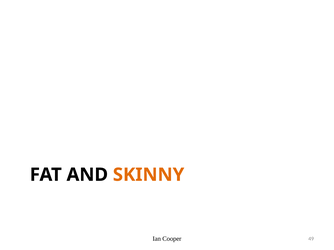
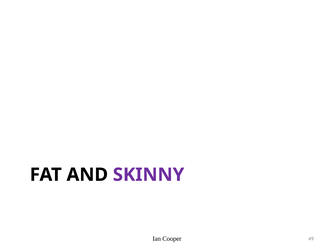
SKINNY colour: orange -> purple
